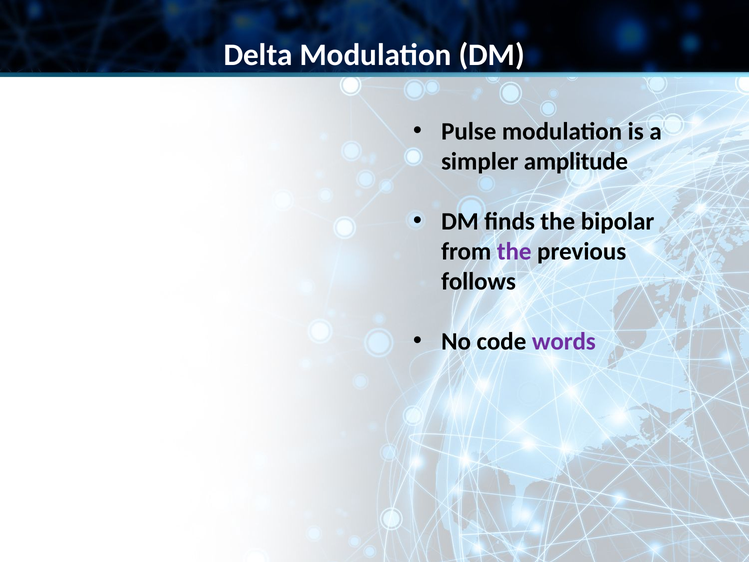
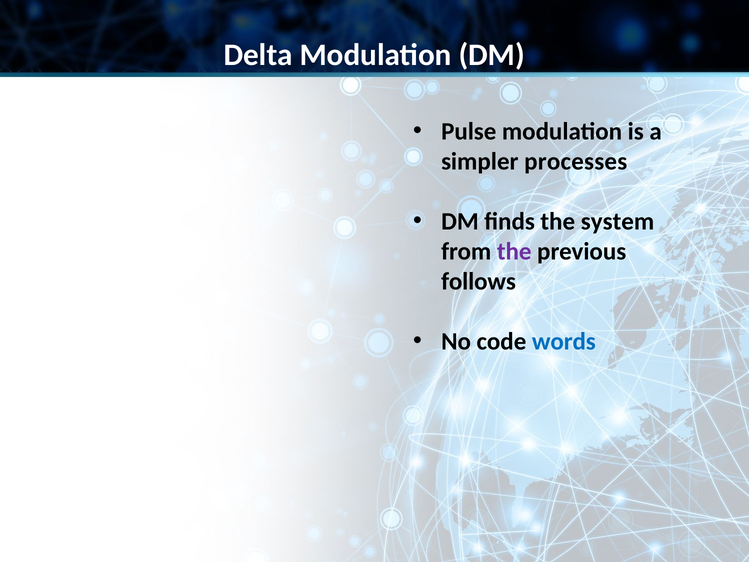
amplitude: amplitude -> processes
bipolar: bipolar -> system
words colour: purple -> blue
